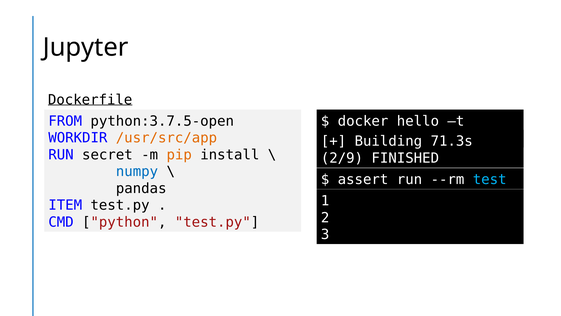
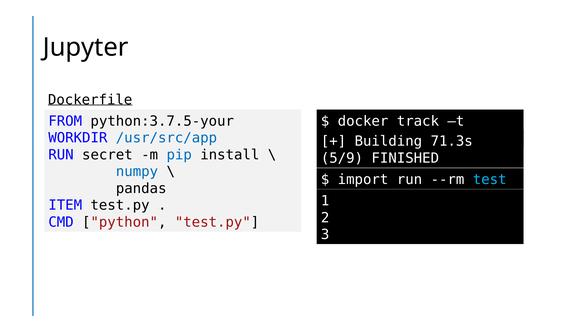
python:3.7.5-open: python:3.7.5-open -> python:3.7.5-your
hello: hello -> track
/usr/src/app colour: orange -> blue
pip colour: orange -> blue
2/9: 2/9 -> 5/9
assert: assert -> import
